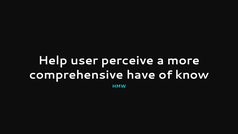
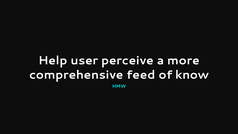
have: have -> feed
